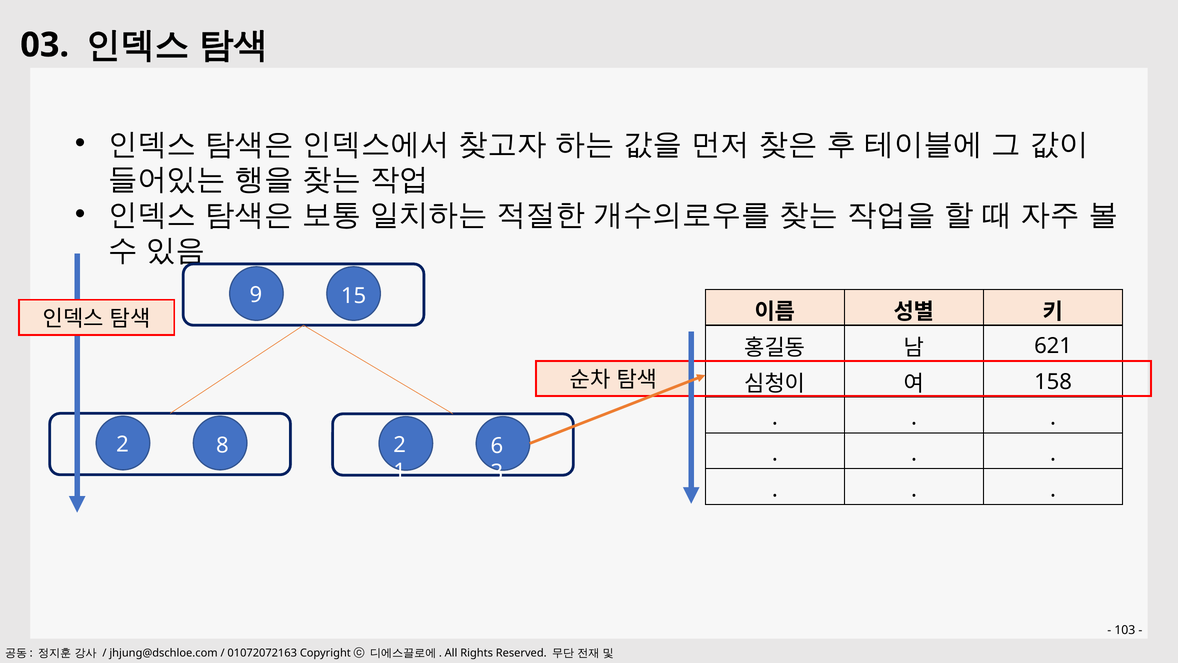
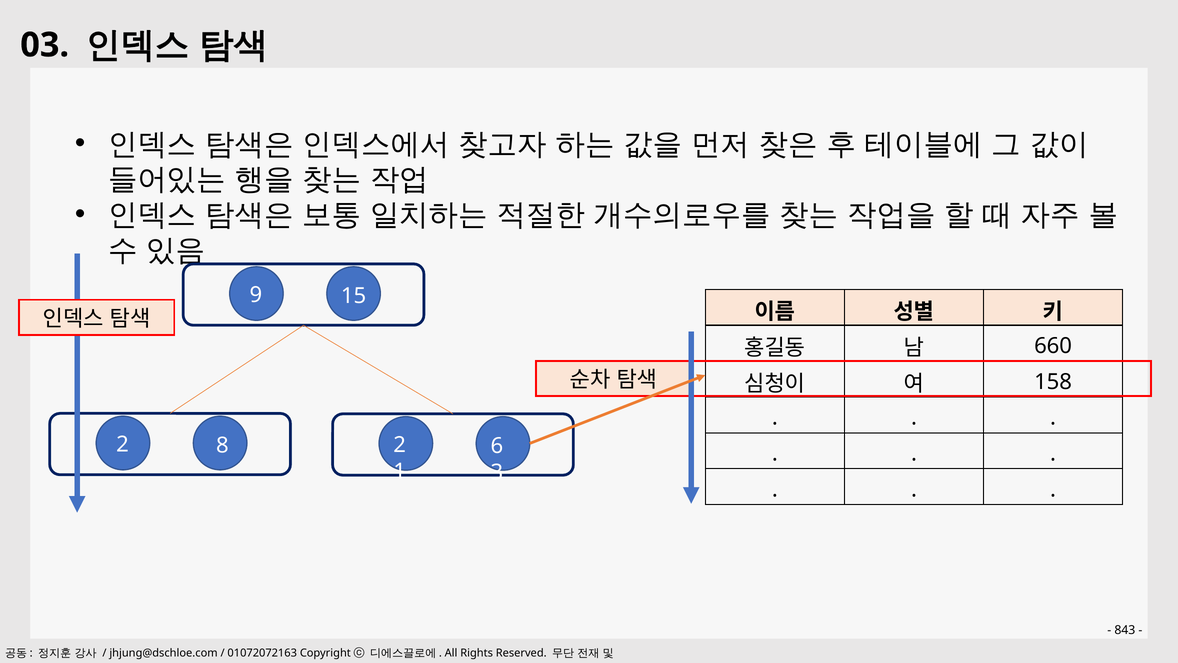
621: 621 -> 660
103: 103 -> 843
